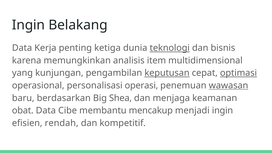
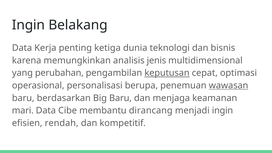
teknologi underline: present -> none
item: item -> jenis
kunjungan: kunjungan -> perubahan
optimasi underline: present -> none
operasi: operasi -> berupa
Big Shea: Shea -> Baru
obat: obat -> mari
mencakup: mencakup -> dirancang
